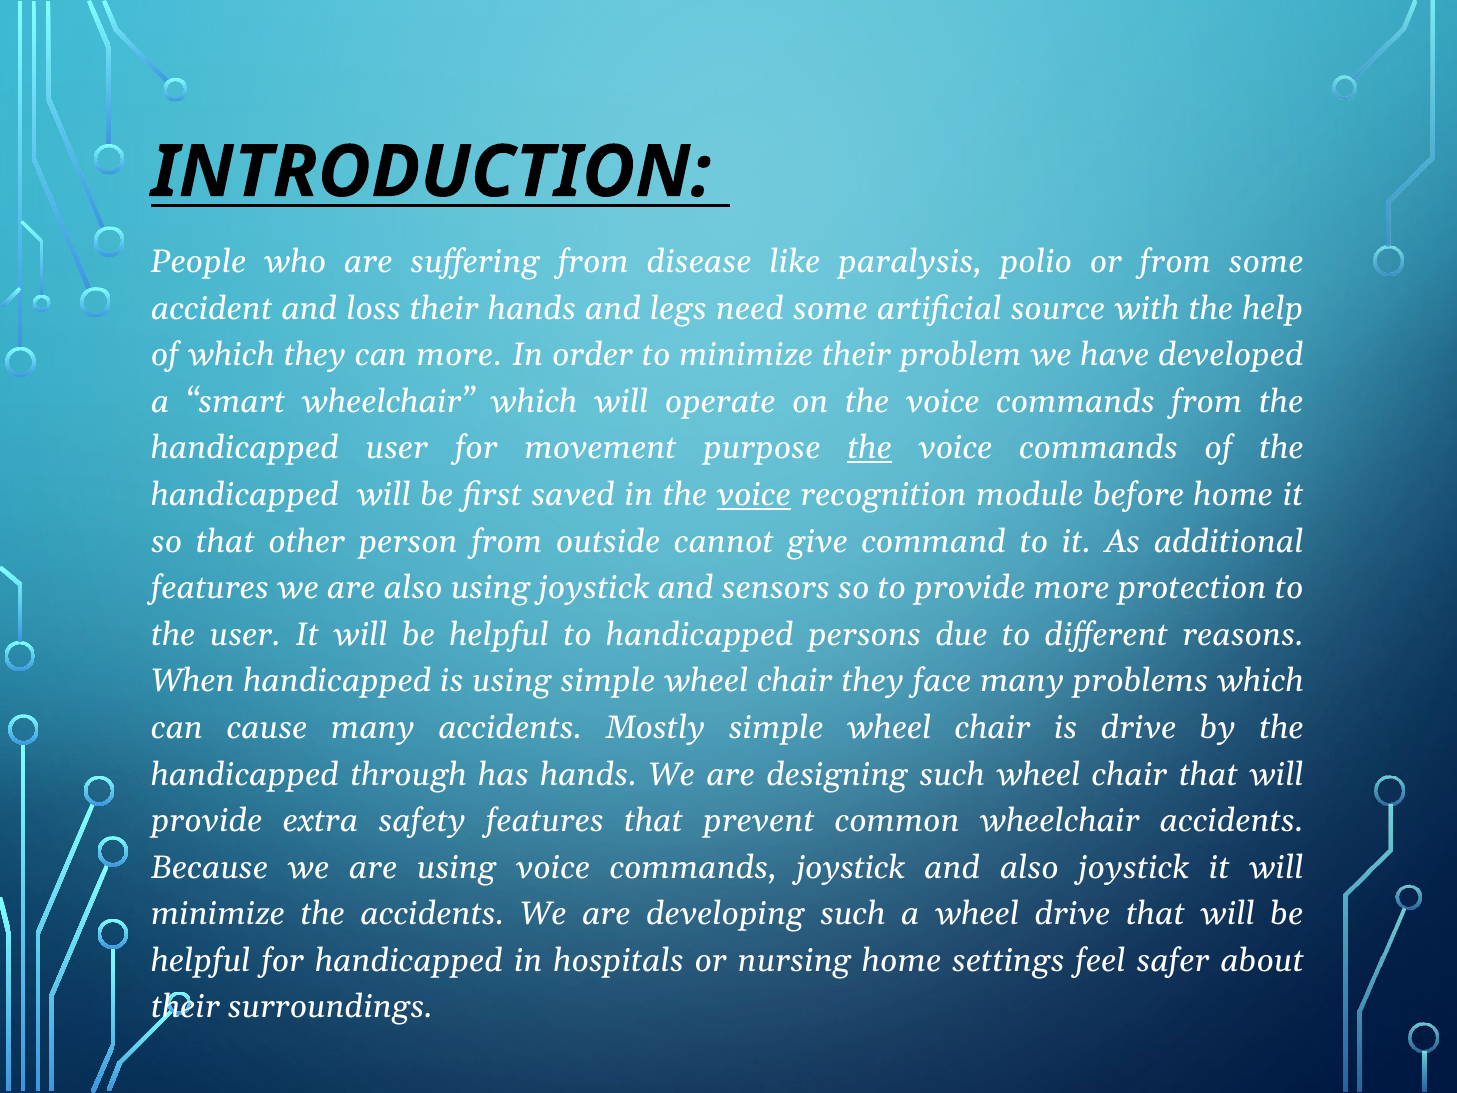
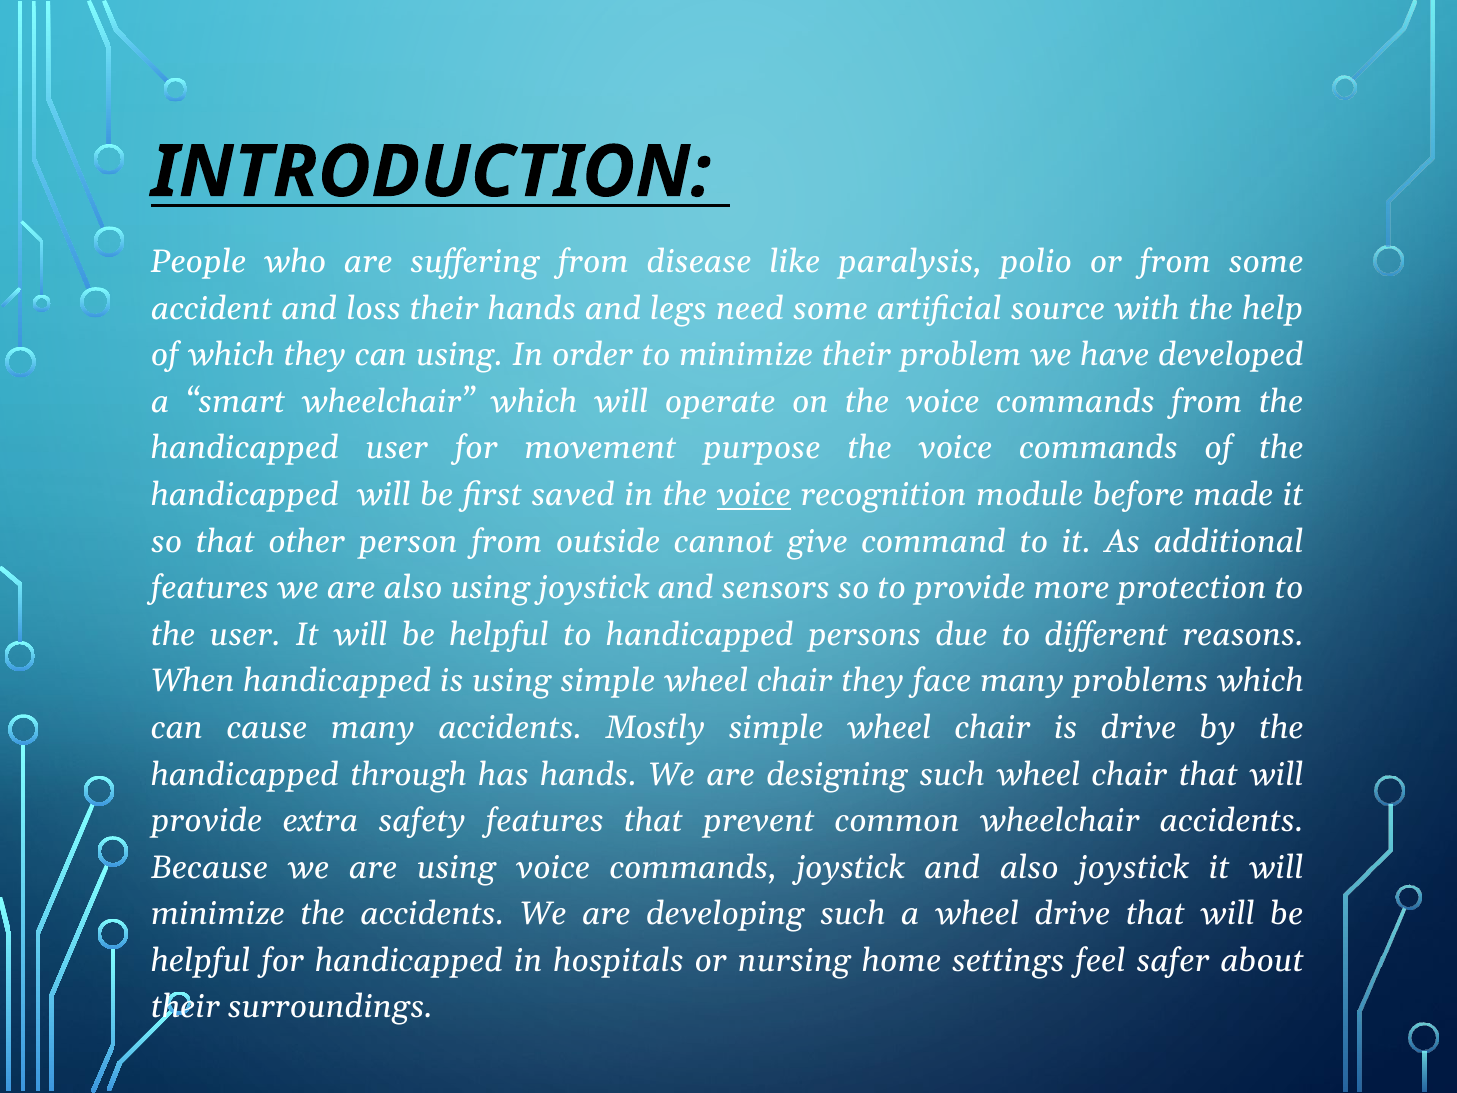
can more: more -> using
the at (870, 448) underline: present -> none
before home: home -> made
